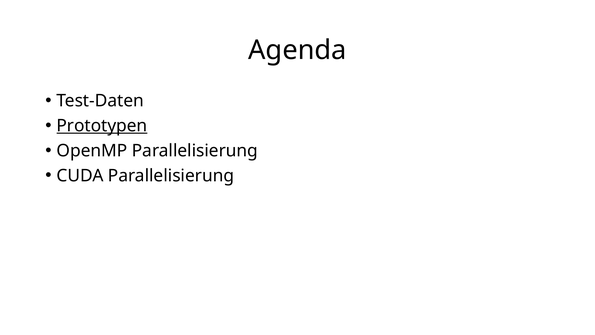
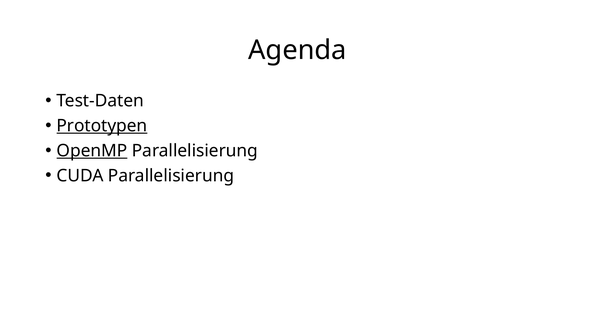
OpenMP underline: none -> present
